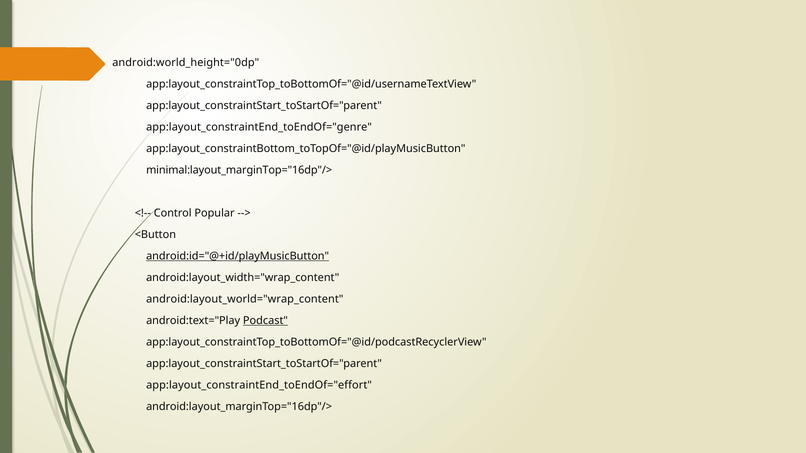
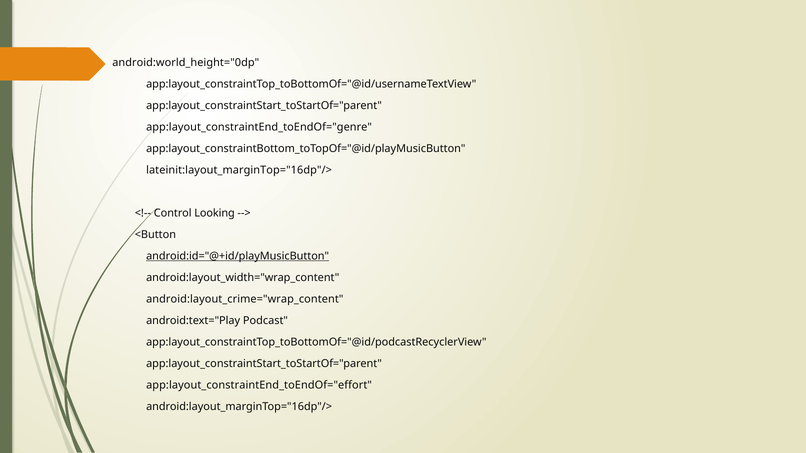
minimal:layout_marginTop="16dp"/>: minimal:layout_marginTop="16dp"/> -> lateinit:layout_marginTop="16dp"/>
Popular: Popular -> Looking
android:layout_world="wrap_content: android:layout_world="wrap_content -> android:layout_crime="wrap_content
Podcast underline: present -> none
